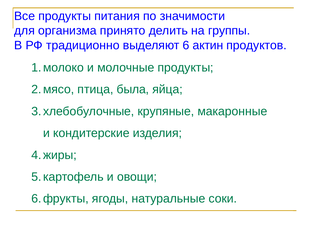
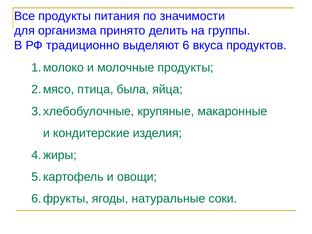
актин: актин -> вкуса
